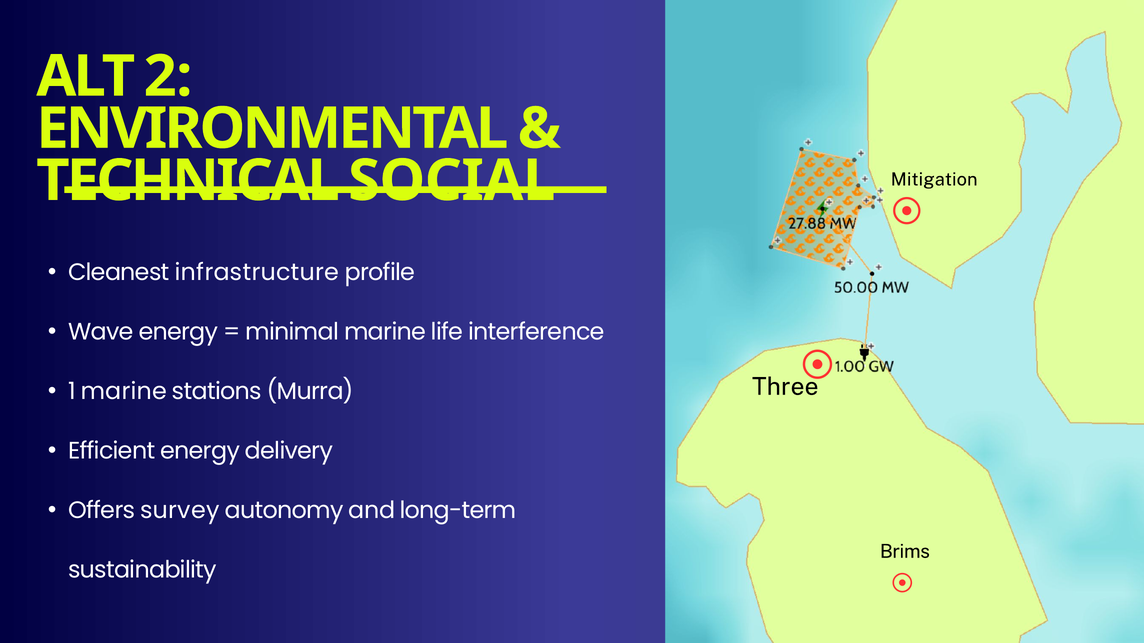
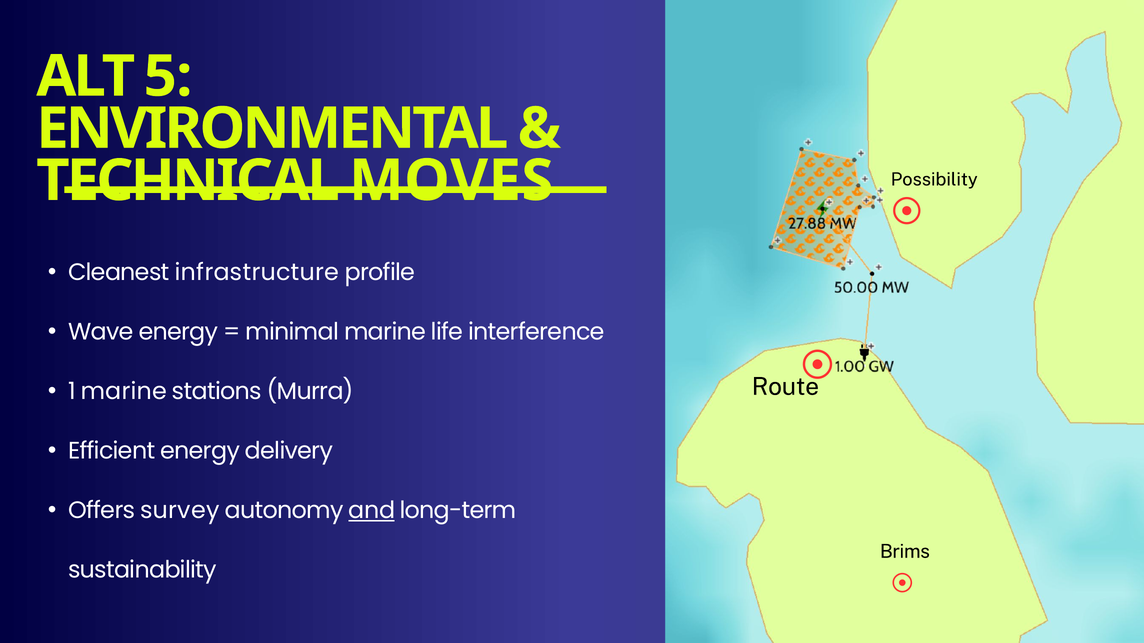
2: 2 -> 5
SOCIAL: SOCIAL -> MOVES
Mitigation: Mitigation -> Possibility
Three: Three -> Route
and underline: none -> present
